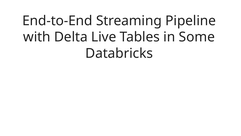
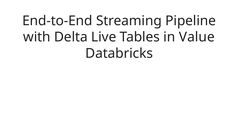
Some: Some -> Value
